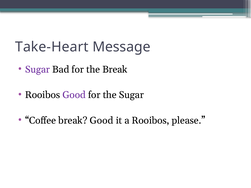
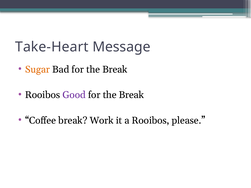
Sugar at (38, 70) colour: purple -> orange
Sugar at (131, 95): Sugar -> Break
break Good: Good -> Work
